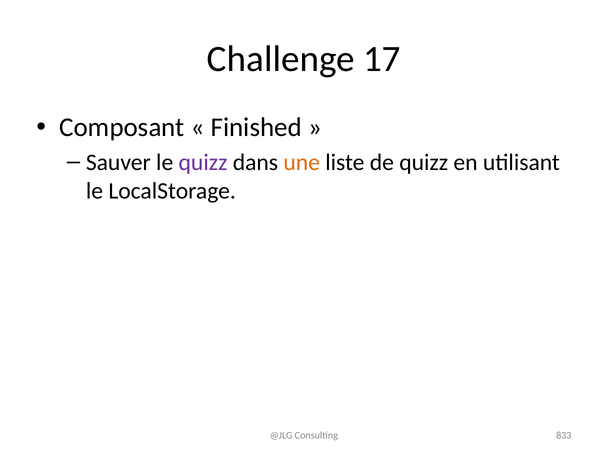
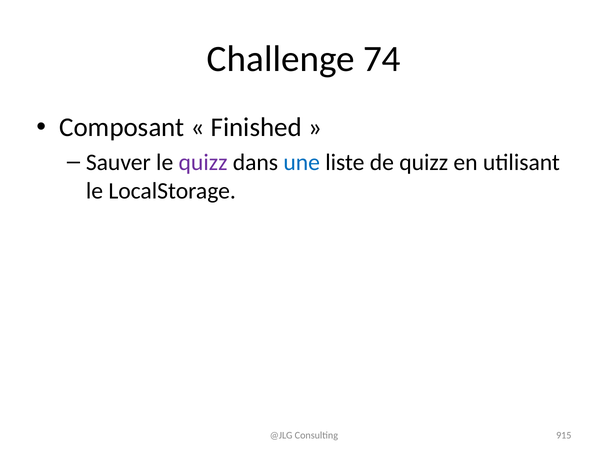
17: 17 -> 74
une colour: orange -> blue
833: 833 -> 915
